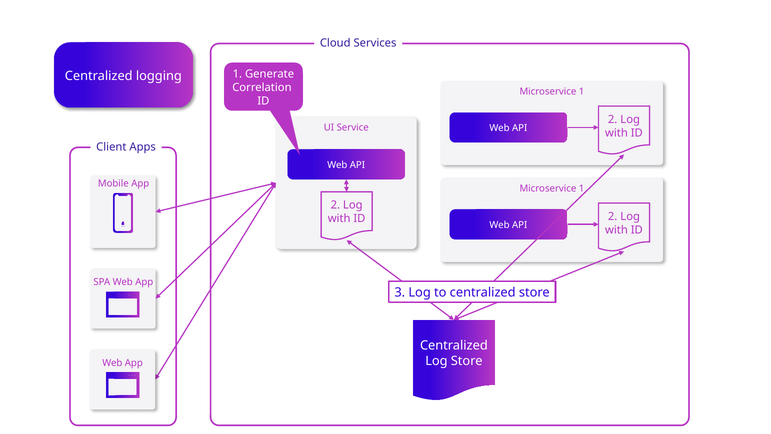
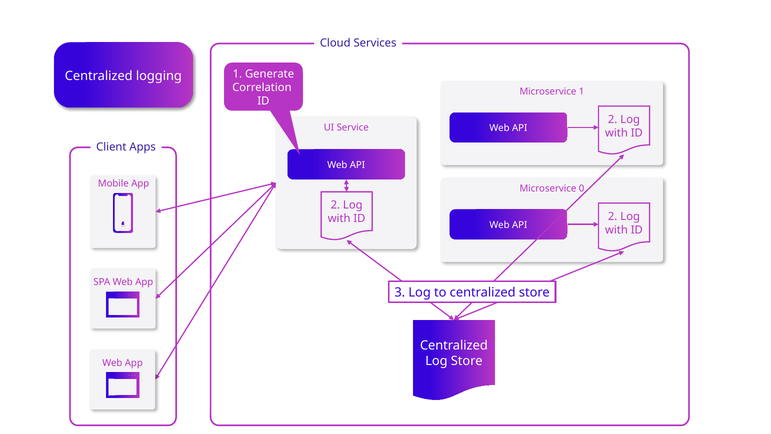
1 at (582, 188): 1 -> 0
